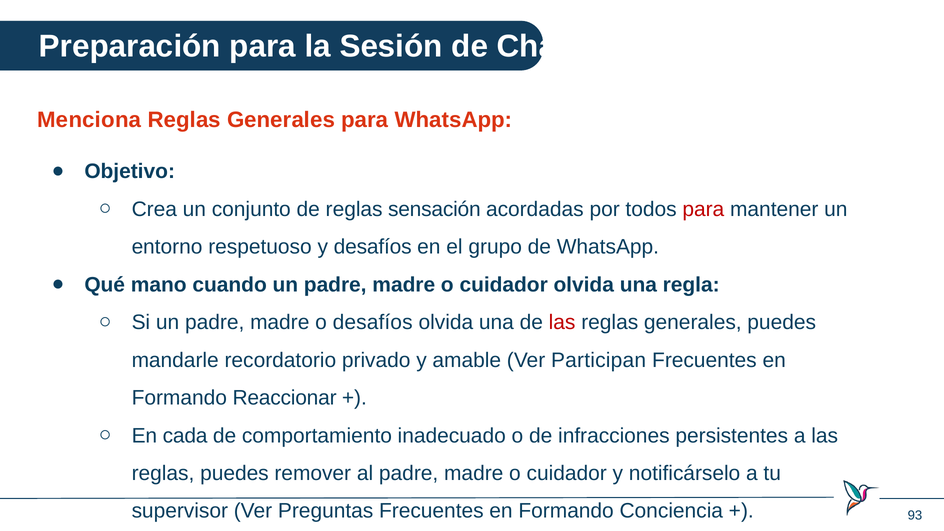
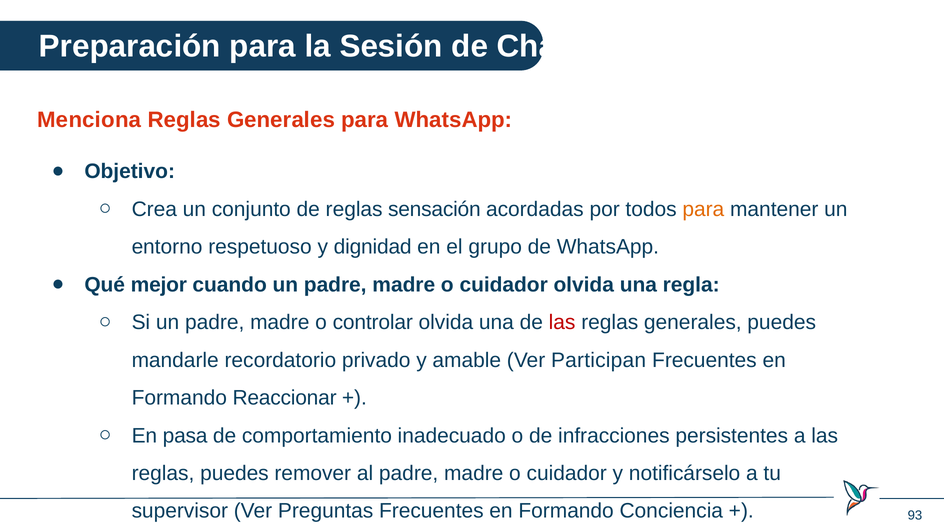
para at (703, 209) colour: red -> orange
y desafíos: desafíos -> dignidad
mano: mano -> mejor
o desafíos: desafíos -> controlar
cada: cada -> pasa
